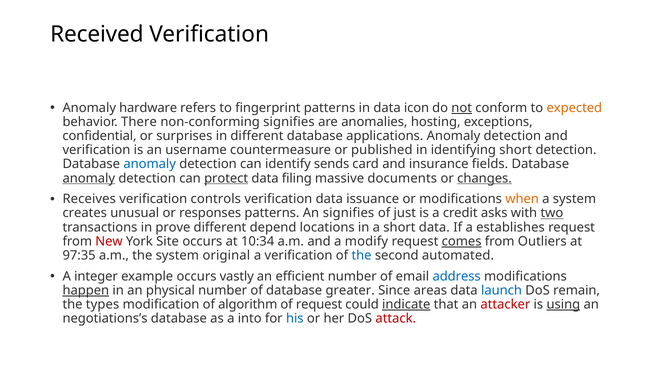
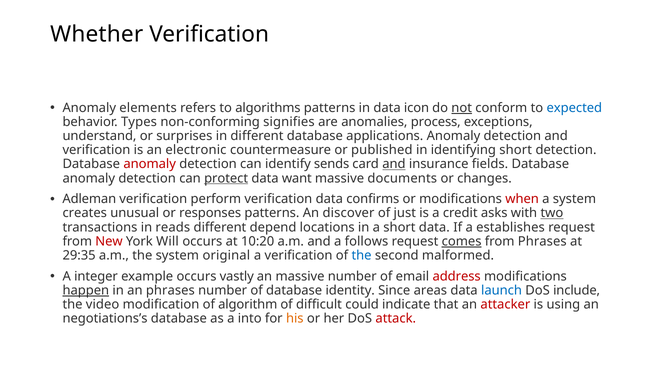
Received: Received -> Whether
hardware: hardware -> elements
fingerprint: fingerprint -> algorithms
expected colour: orange -> blue
There: There -> Types
hosting: hosting -> process
confidential: confidential -> understand
username: username -> electronic
anomaly at (150, 164) colour: blue -> red
and at (394, 164) underline: none -> present
anomaly at (89, 178) underline: present -> none
filing: filing -> want
changes underline: present -> none
Receives: Receives -> Adleman
controls: controls -> perform
issuance: issuance -> confirms
when colour: orange -> red
An signifies: signifies -> discover
prove: prove -> reads
Site: Site -> Will
10:34: 10:34 -> 10:20
modify: modify -> follows
from Outliers: Outliers -> Phrases
97:35: 97:35 -> 29:35
automated: automated -> malformed
an efficient: efficient -> massive
address colour: blue -> red
an physical: physical -> phrases
greater: greater -> identity
remain: remain -> include
types: types -> video
of request: request -> difficult
indicate underline: present -> none
using underline: present -> none
his colour: blue -> orange
